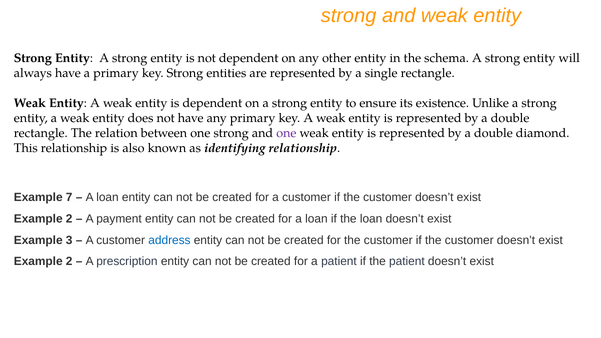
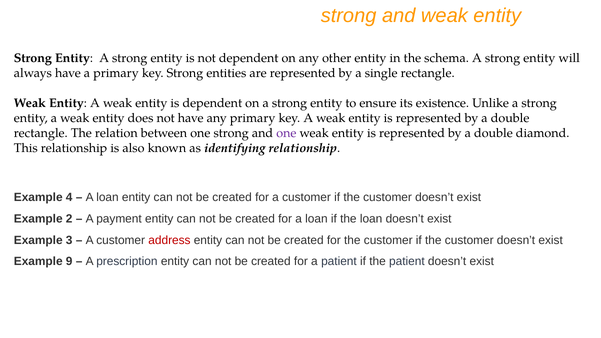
7: 7 -> 4
address colour: blue -> red
2 at (69, 262): 2 -> 9
